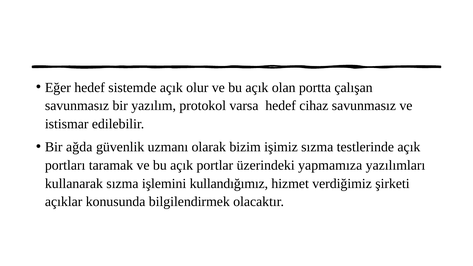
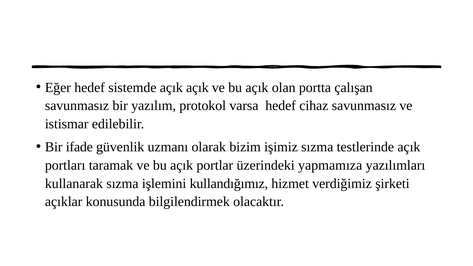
açık olur: olur -> açık
ağda: ağda -> ifade
